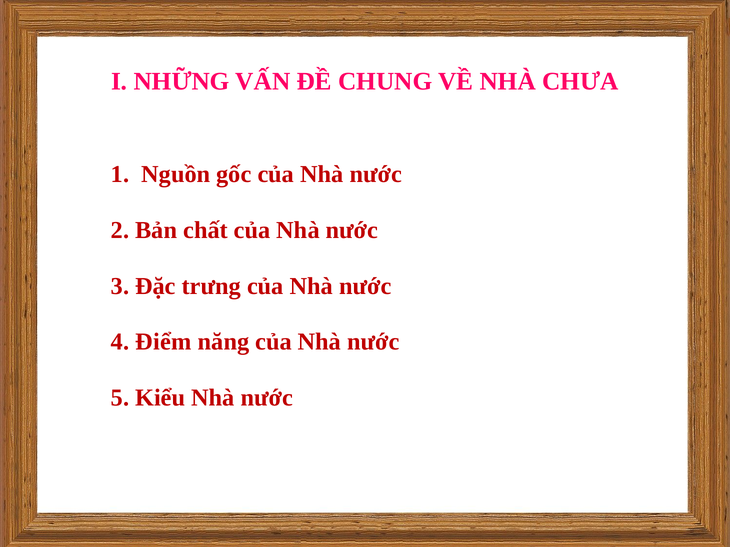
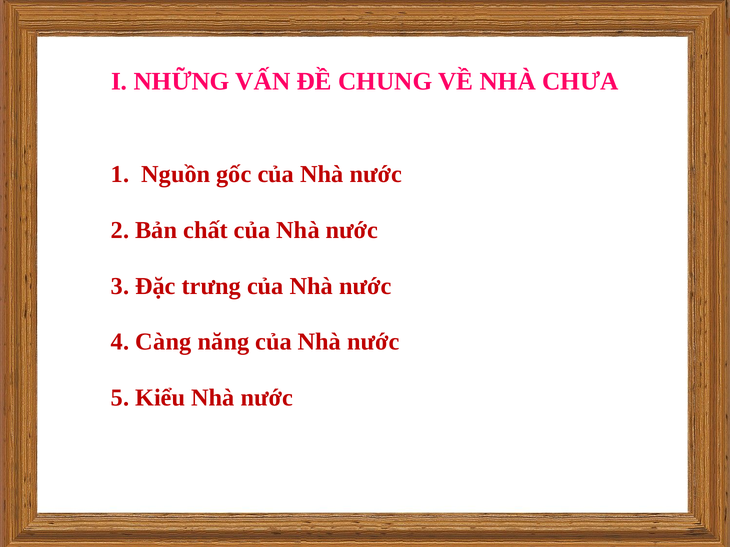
Điểm: Điểm -> Càng
